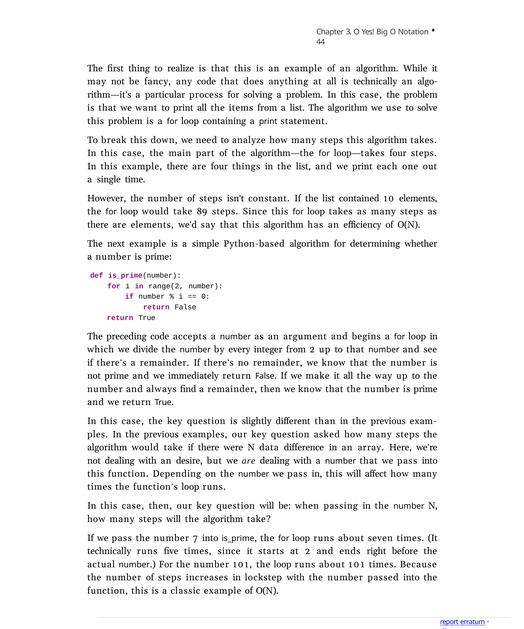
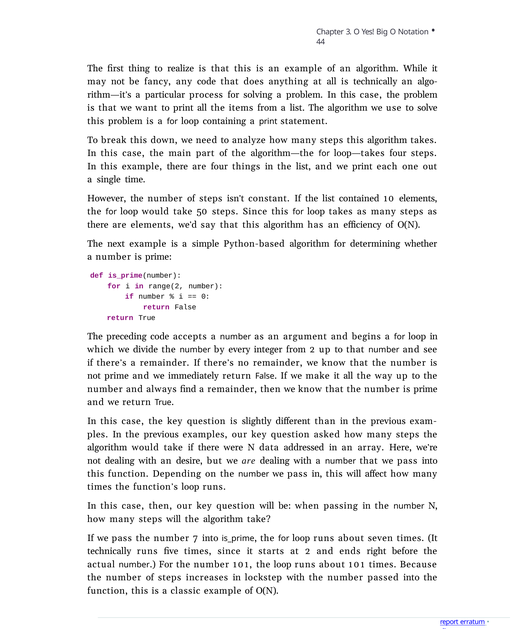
89: 89 -> 50
difference: difference -> addressed
